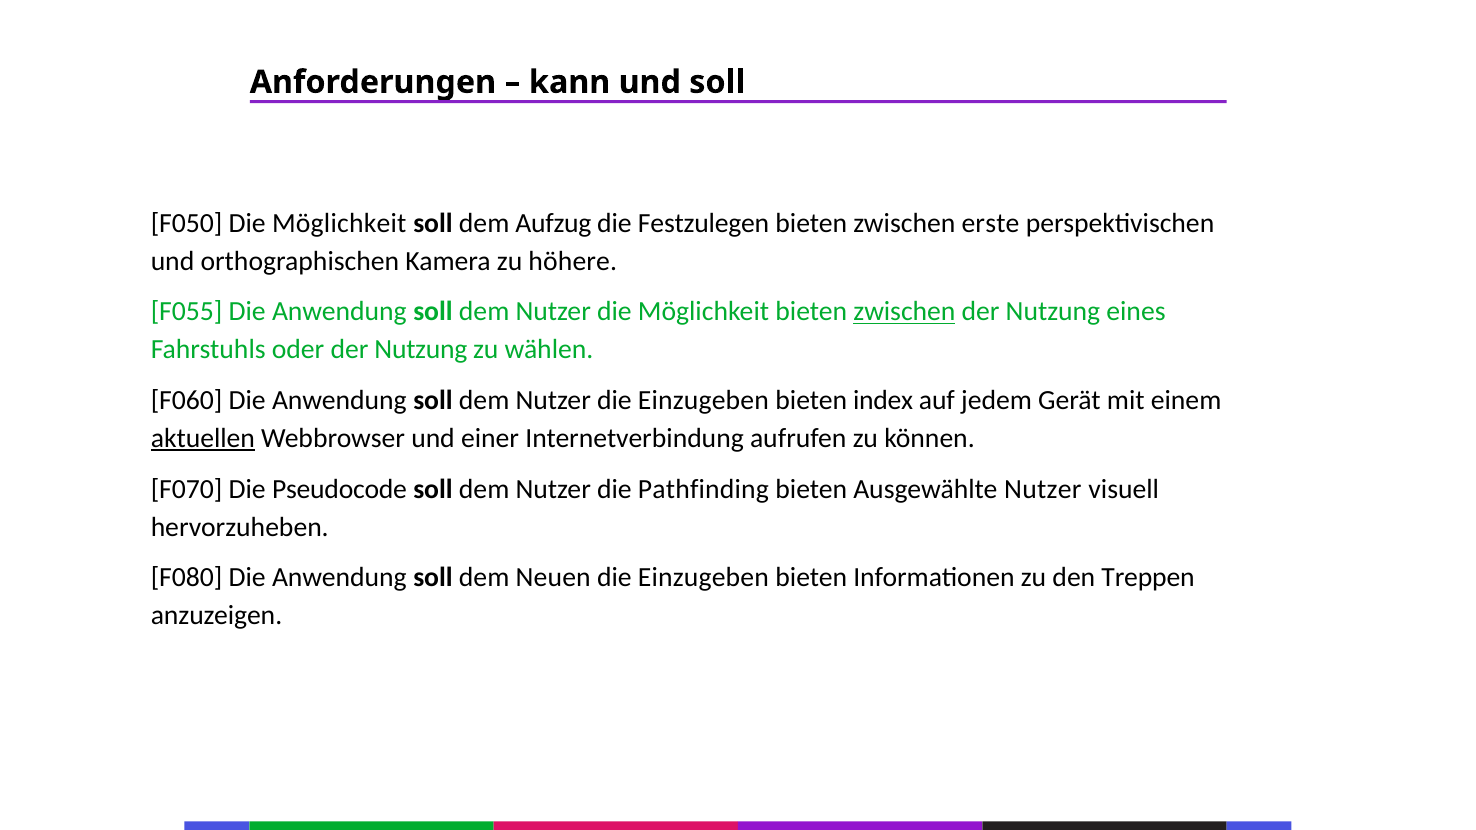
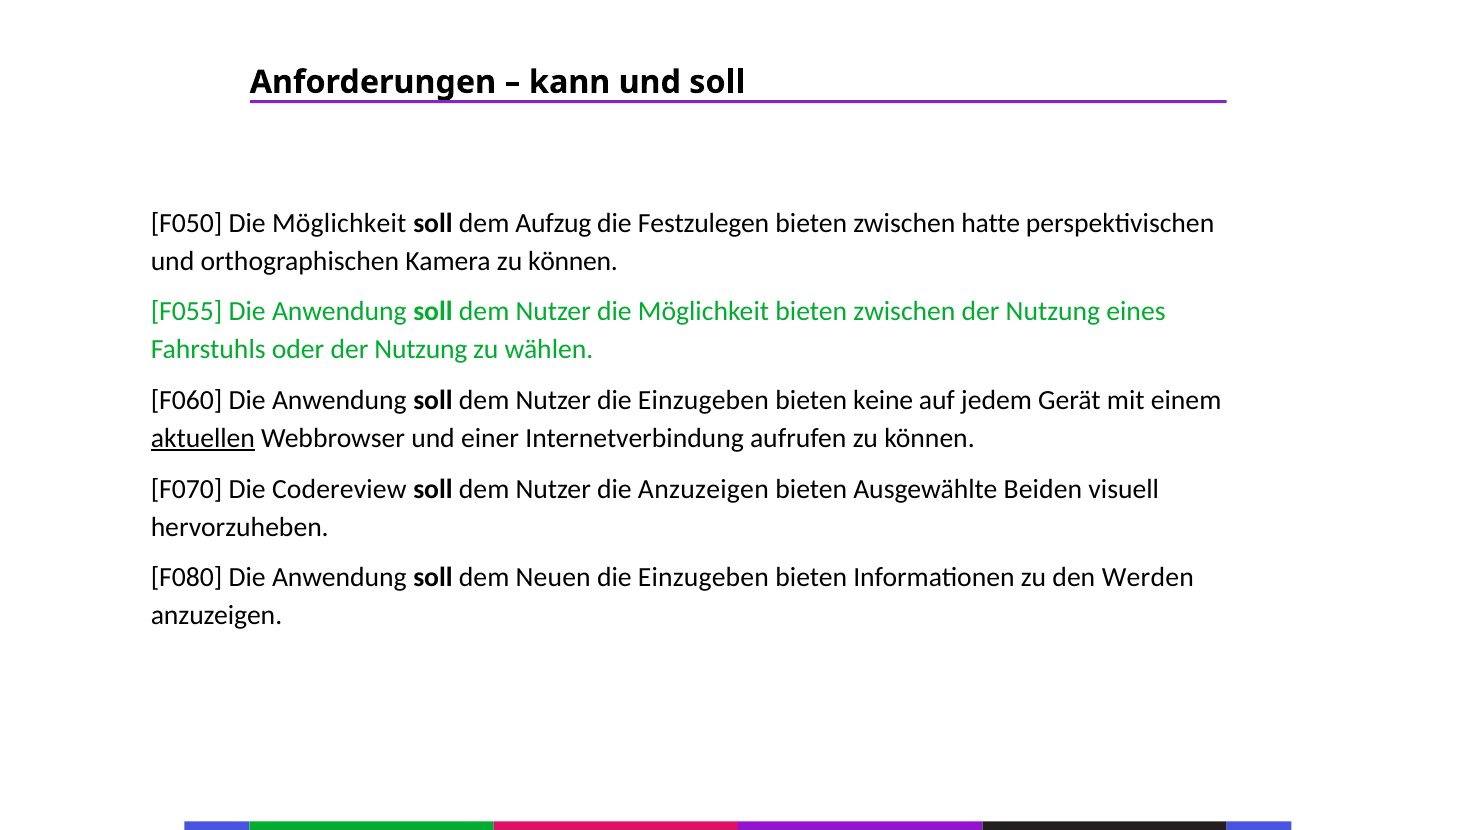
erste: erste -> hatte
Kamera zu höhere: höhere -> können
zwischen at (904, 312) underline: present -> none
index: index -> keine
Pseudocode: Pseudocode -> Codereview
die Pathfinding: Pathfinding -> Anzuzeigen
Ausgewählte Nutzer: Nutzer -> Beiden
Treppen: Treppen -> Werden
